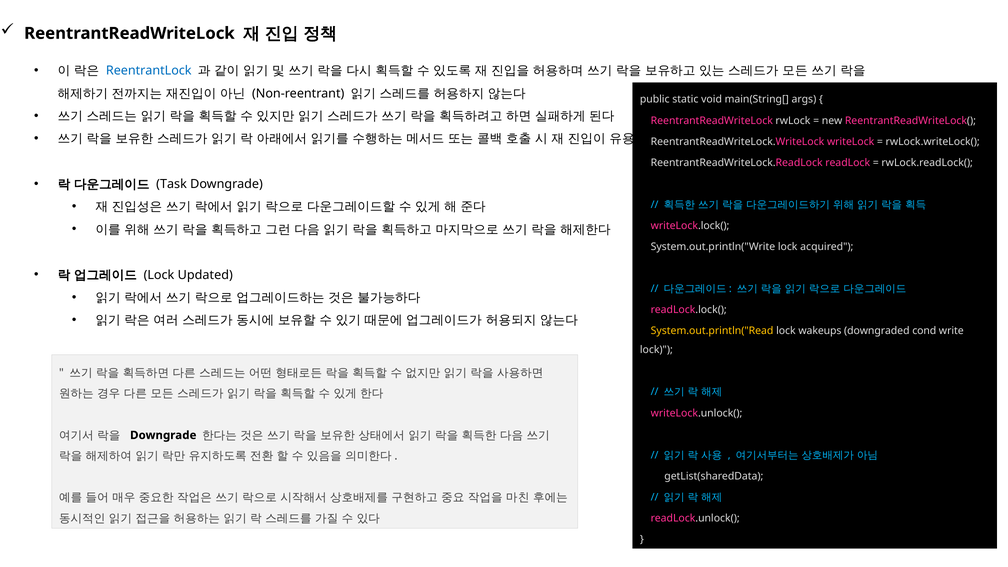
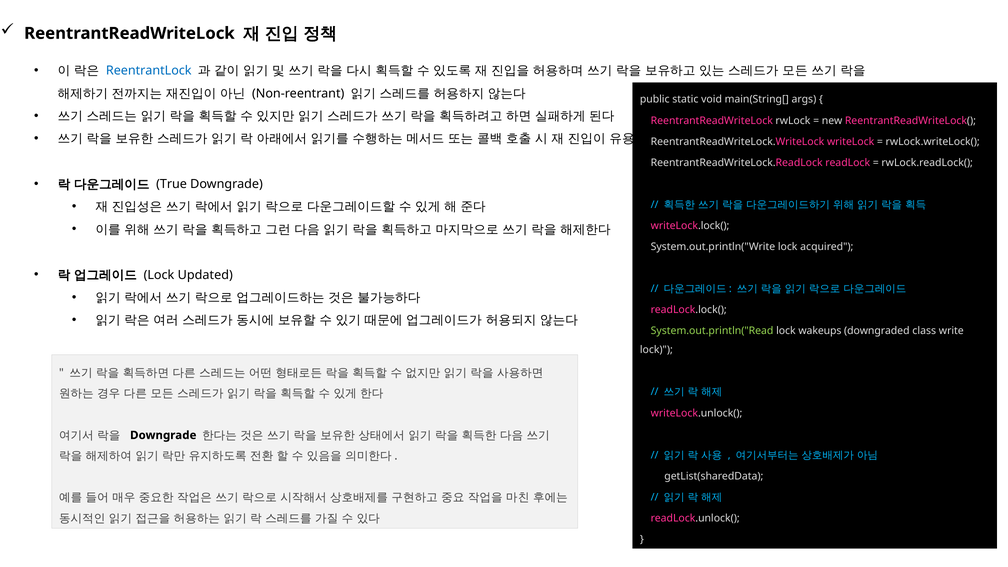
Task: Task -> True
System.out.println("Read colour: yellow -> light green
cond: cond -> class
